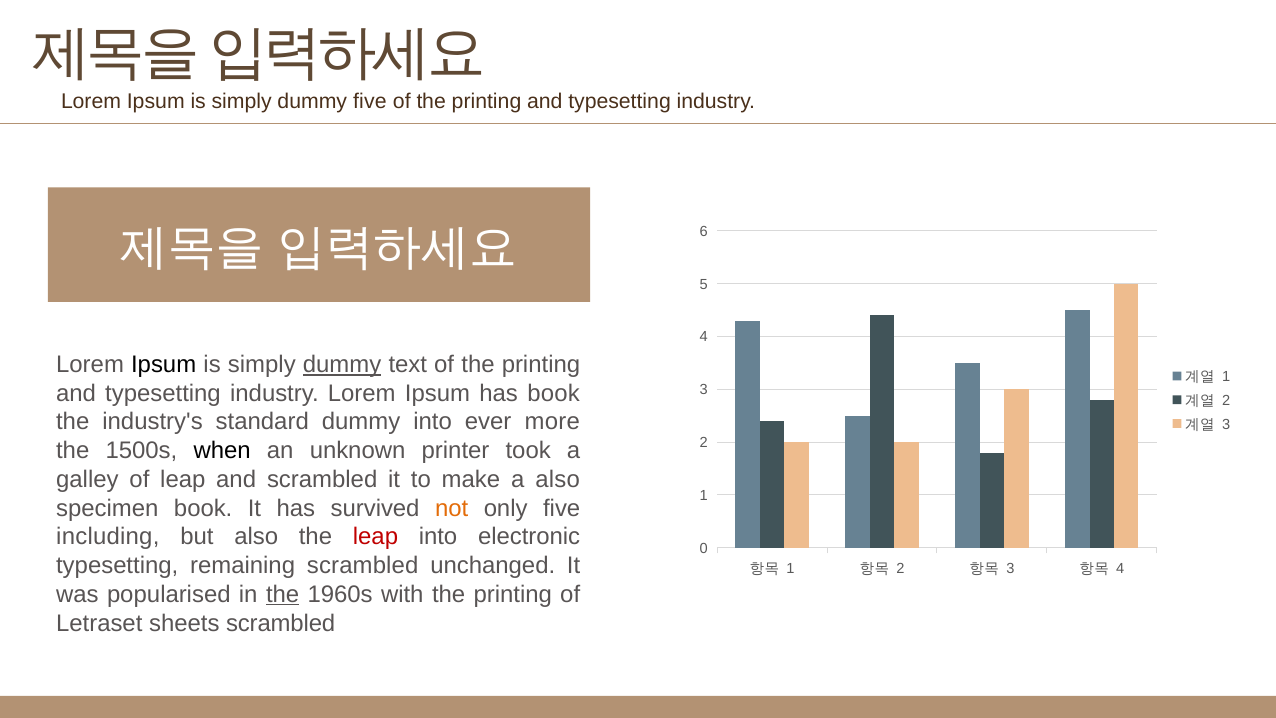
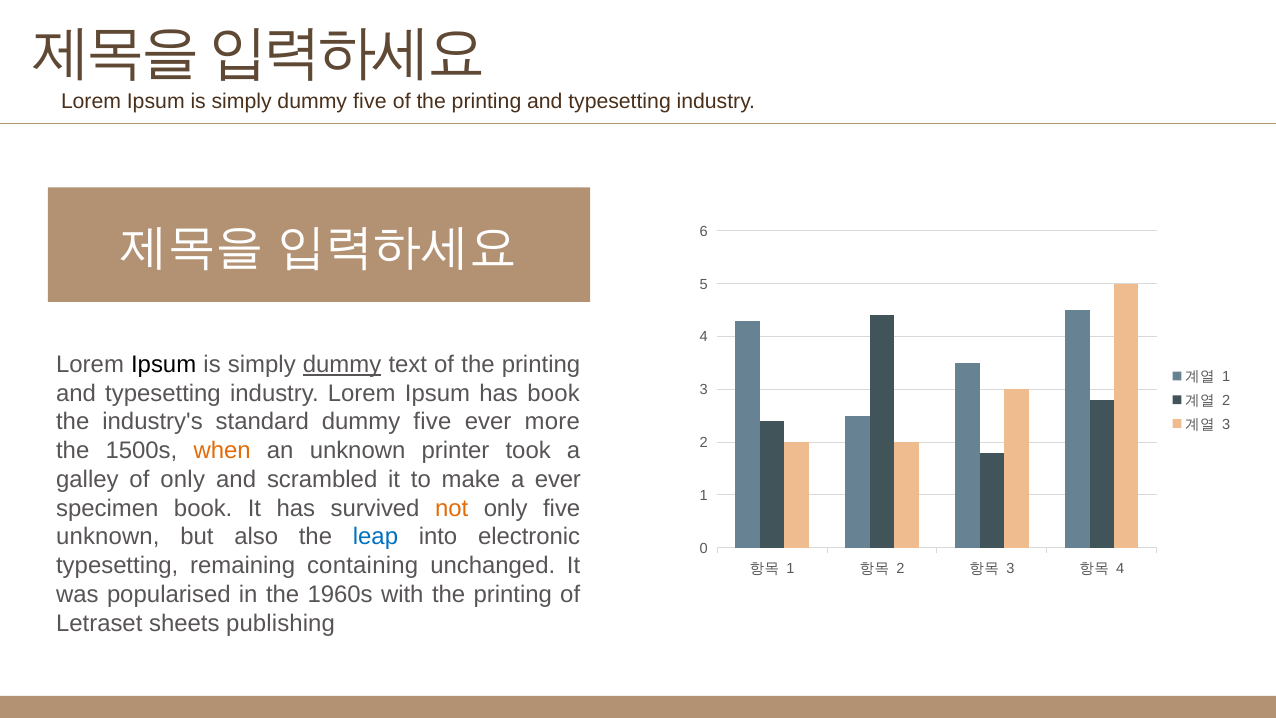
standard dummy into: into -> five
when colour: black -> orange
of leap: leap -> only
a also: also -> ever
including at (108, 537): including -> unknown
leap at (375, 537) colour: red -> blue
remaining scrambled: scrambled -> containing
the at (283, 594) underline: present -> none
sheets scrambled: scrambled -> publishing
